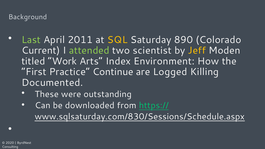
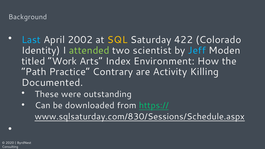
Last colour: light green -> light blue
2011: 2011 -> 2002
890: 890 -> 422
Current: Current -> Identity
Jeff colour: yellow -> light blue
First: First -> Path
Continue: Continue -> Contrary
Logged: Logged -> Activity
